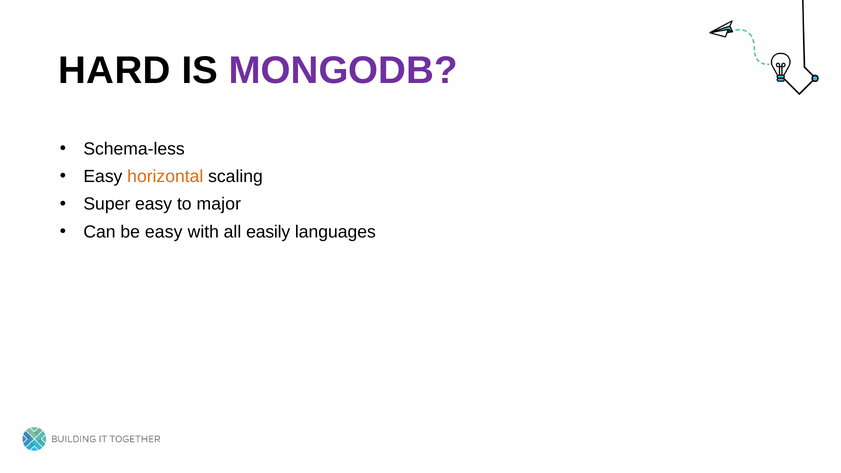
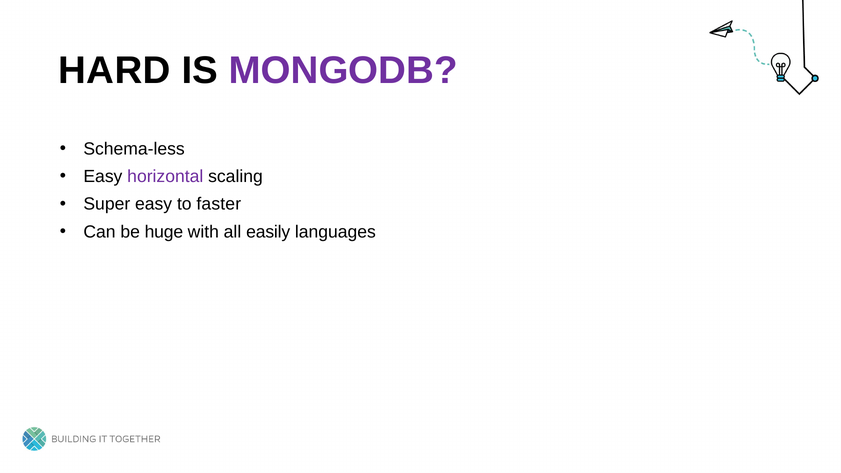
horizontal colour: orange -> purple
major: major -> faster
be easy: easy -> huge
